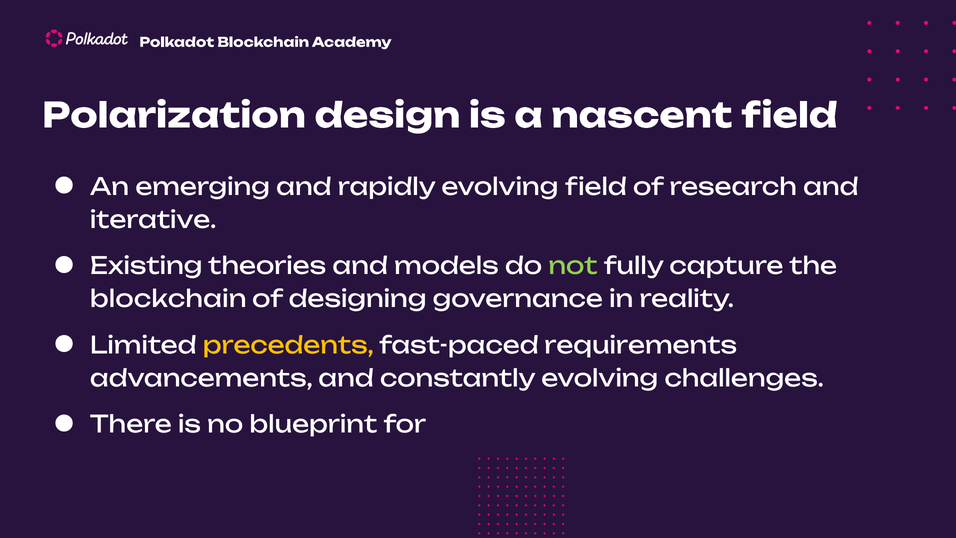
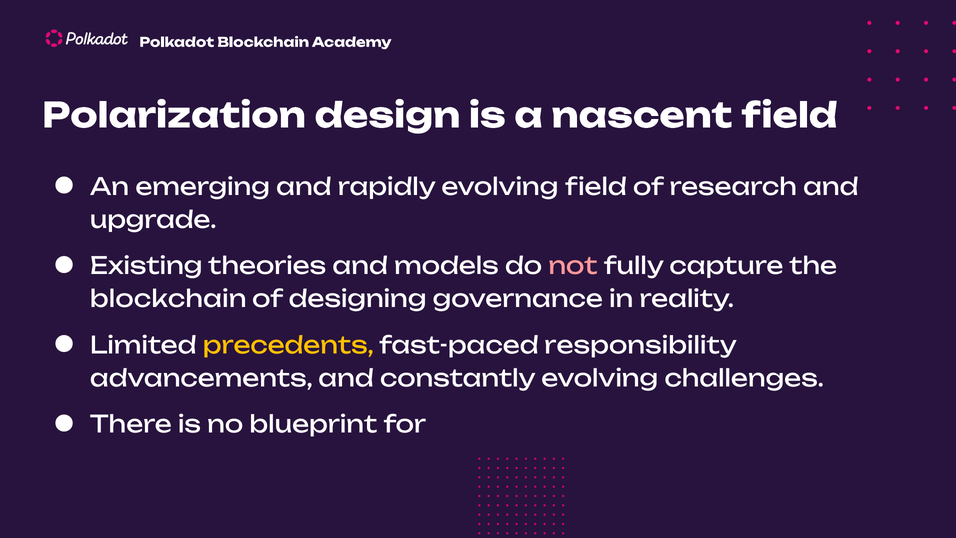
iterative: iterative -> upgrade
not colour: light green -> pink
requirements: requirements -> responsibility
